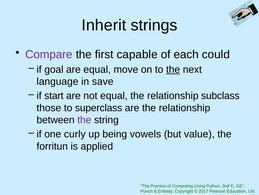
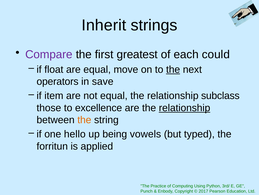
capable: capable -> greatest
goal: goal -> float
language: language -> operators
start: start -> item
superclass: superclass -> excellence
relationship at (185, 108) underline: none -> present
the at (84, 120) colour: purple -> orange
curly: curly -> hello
value: value -> typed
